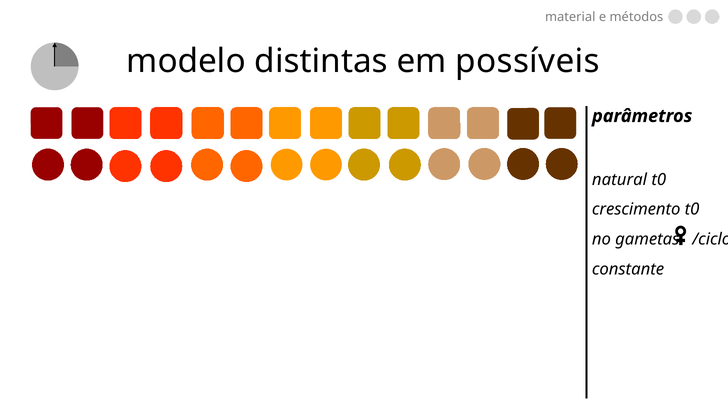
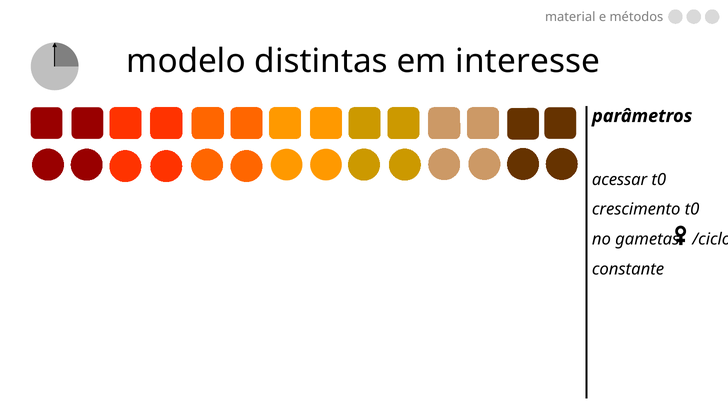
possíveis: possíveis -> interesse
natural: natural -> acessar
